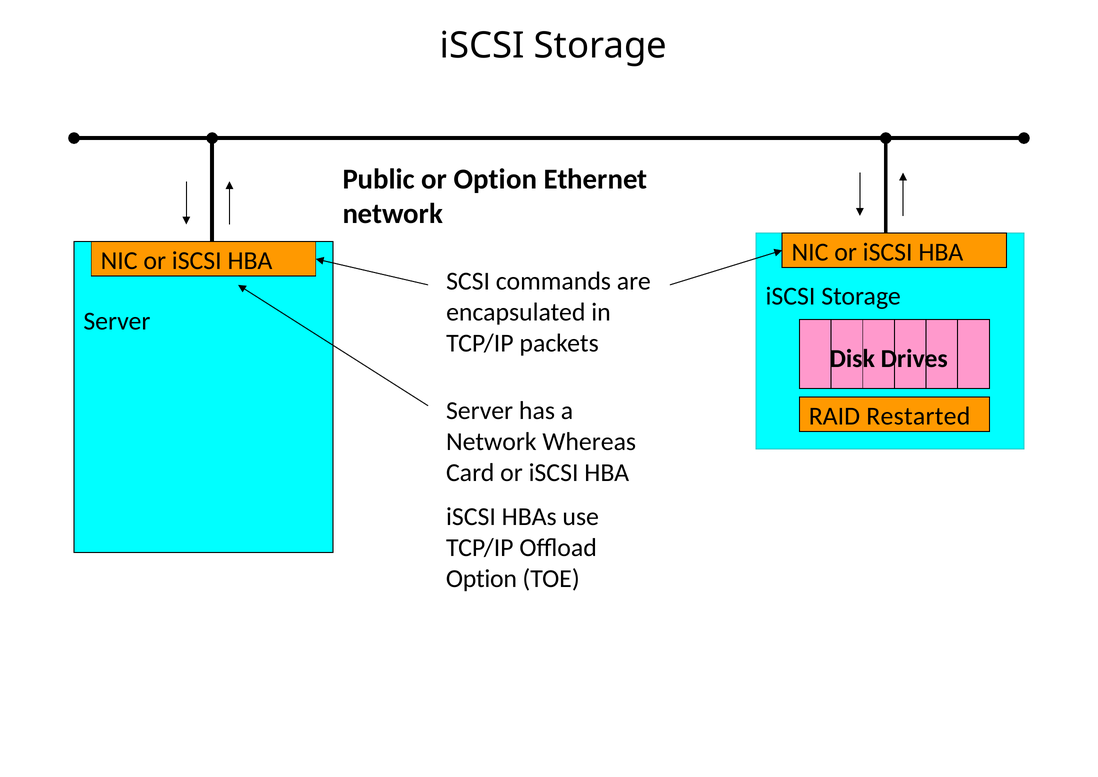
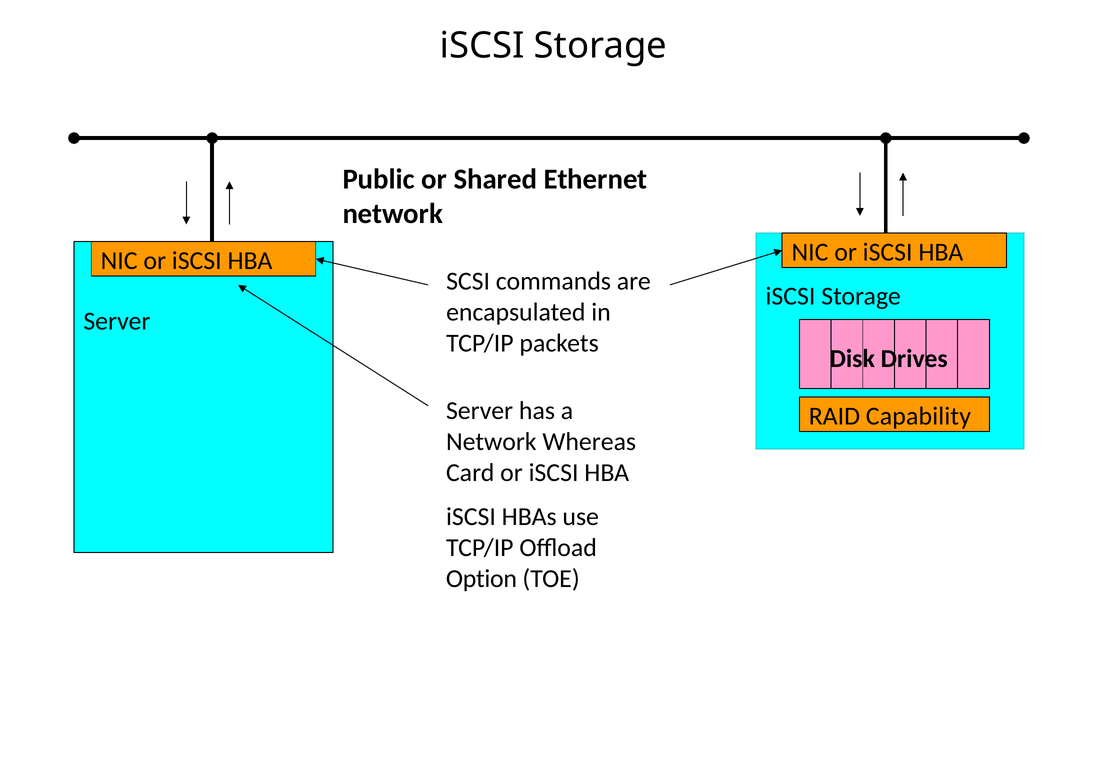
or Option: Option -> Shared
Restarted: Restarted -> Capability
